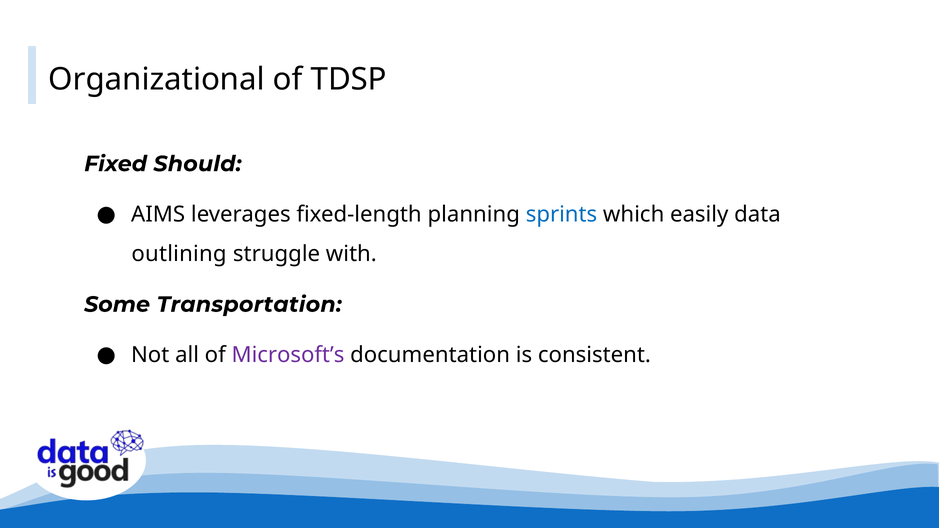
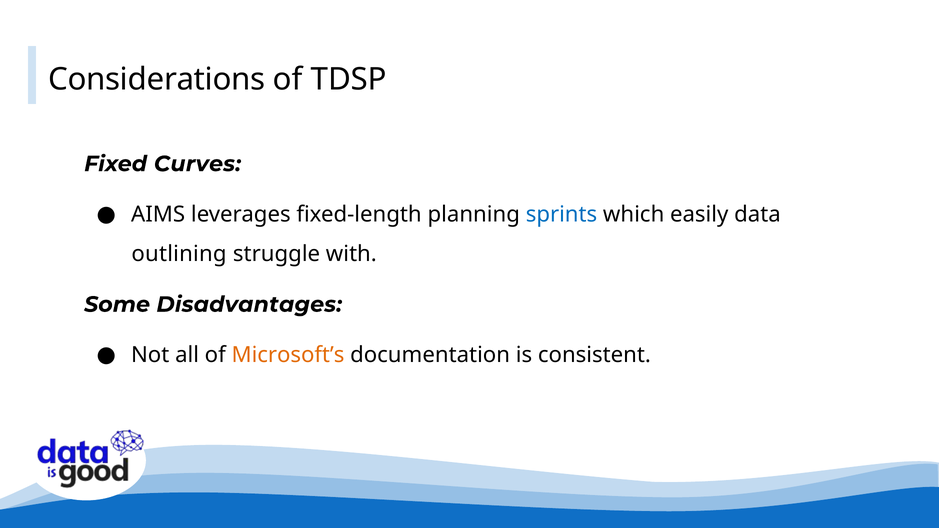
Organizational: Organizational -> Considerations
Should: Should -> Curves
Transportation: Transportation -> Disadvantages
Microsoft’s colour: purple -> orange
